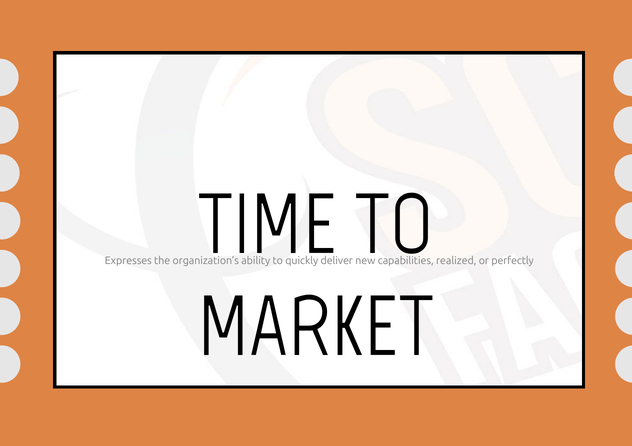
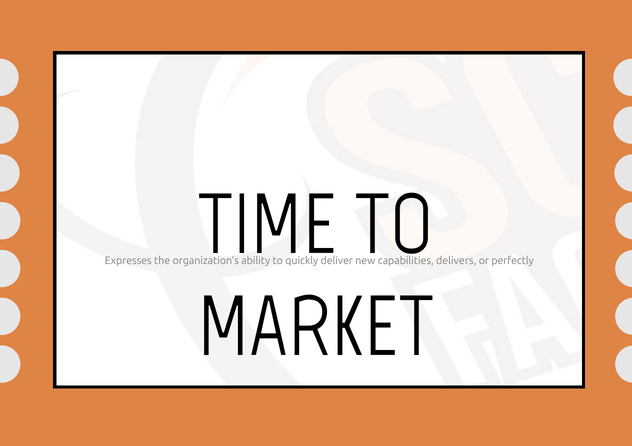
realized: realized -> delivers
